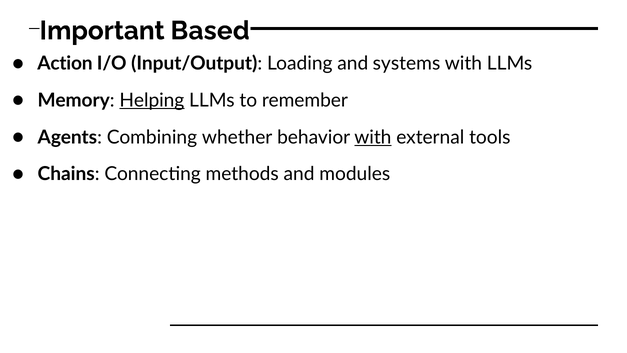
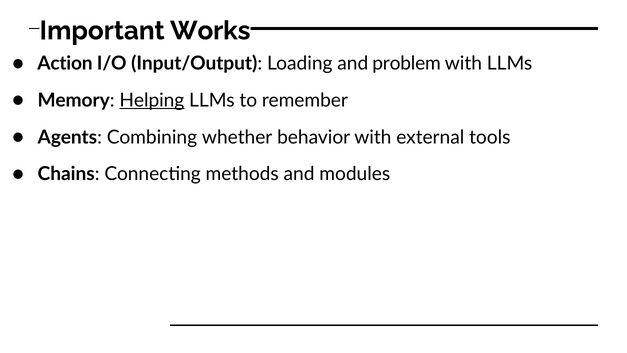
Based: Based -> Works
systems: systems -> problem
with at (373, 137) underline: present -> none
